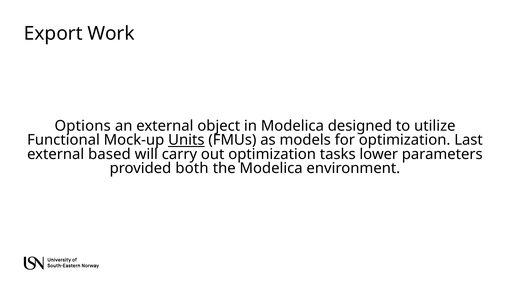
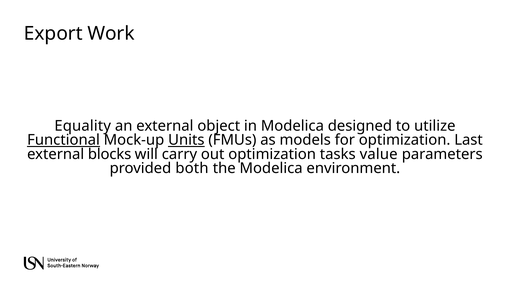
Options: Options -> Equality
Functional underline: none -> present
based: based -> blocks
lower: lower -> value
